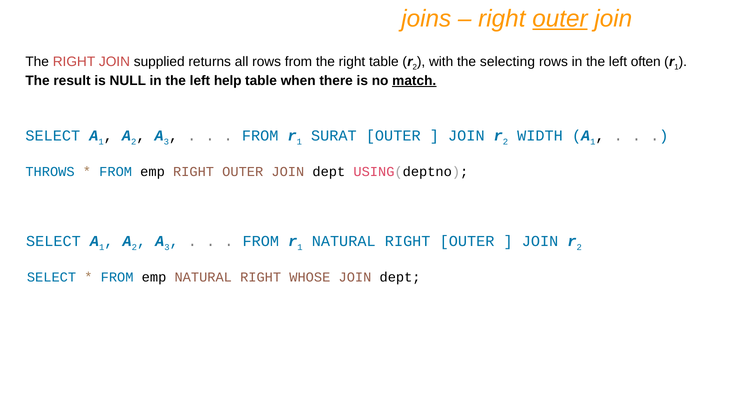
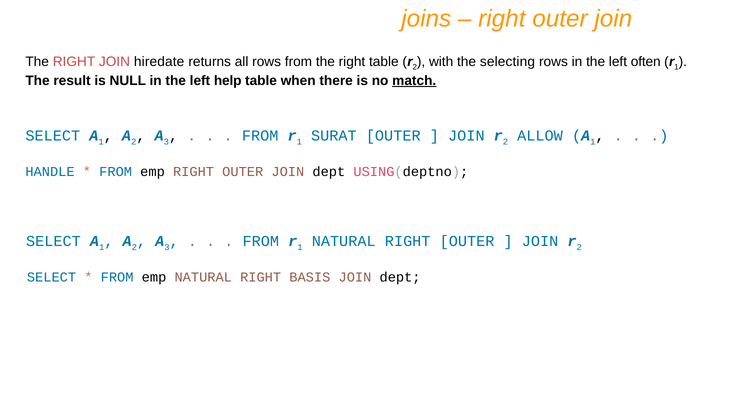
outer at (560, 19) underline: present -> none
supplied: supplied -> hiredate
WIDTH: WIDTH -> ALLOW
THROWS: THROWS -> HANDLE
WHOSE: WHOSE -> BASIS
